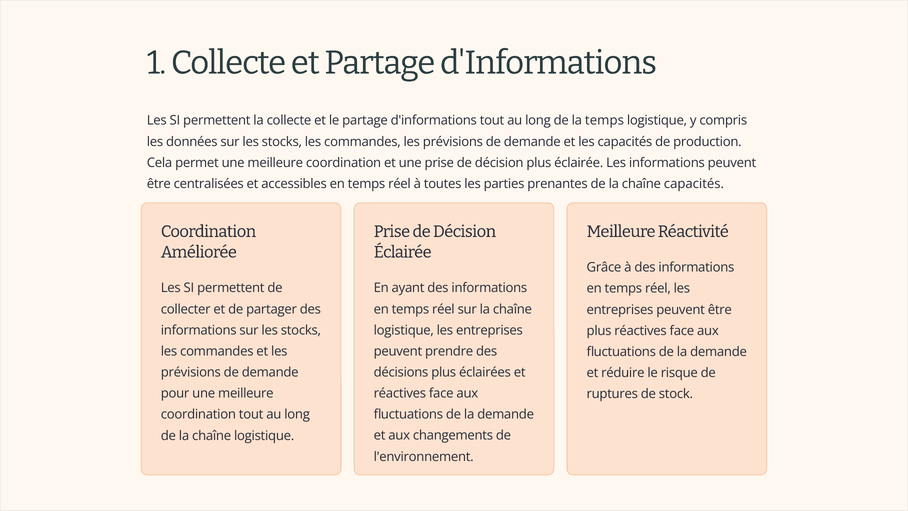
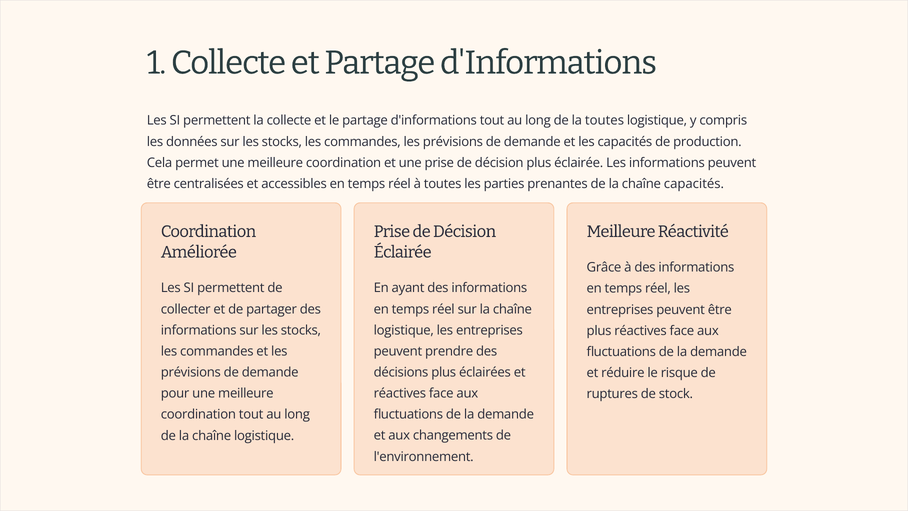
la temps: temps -> toutes
